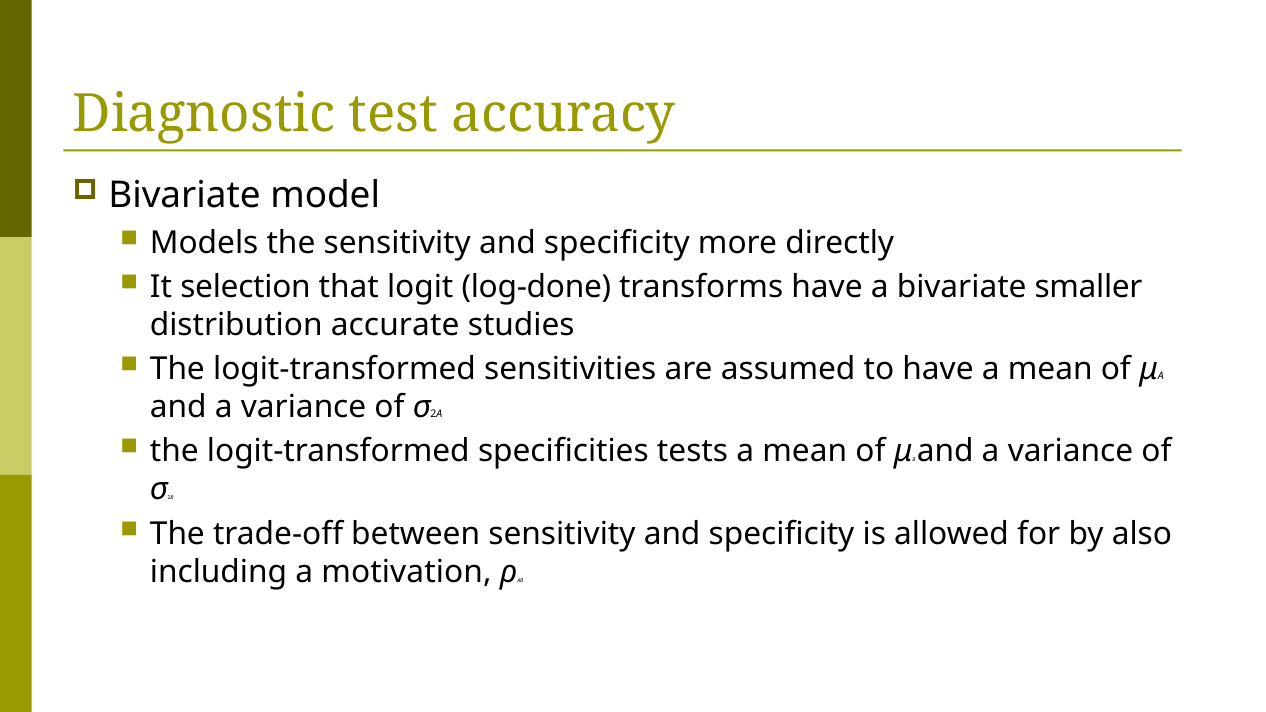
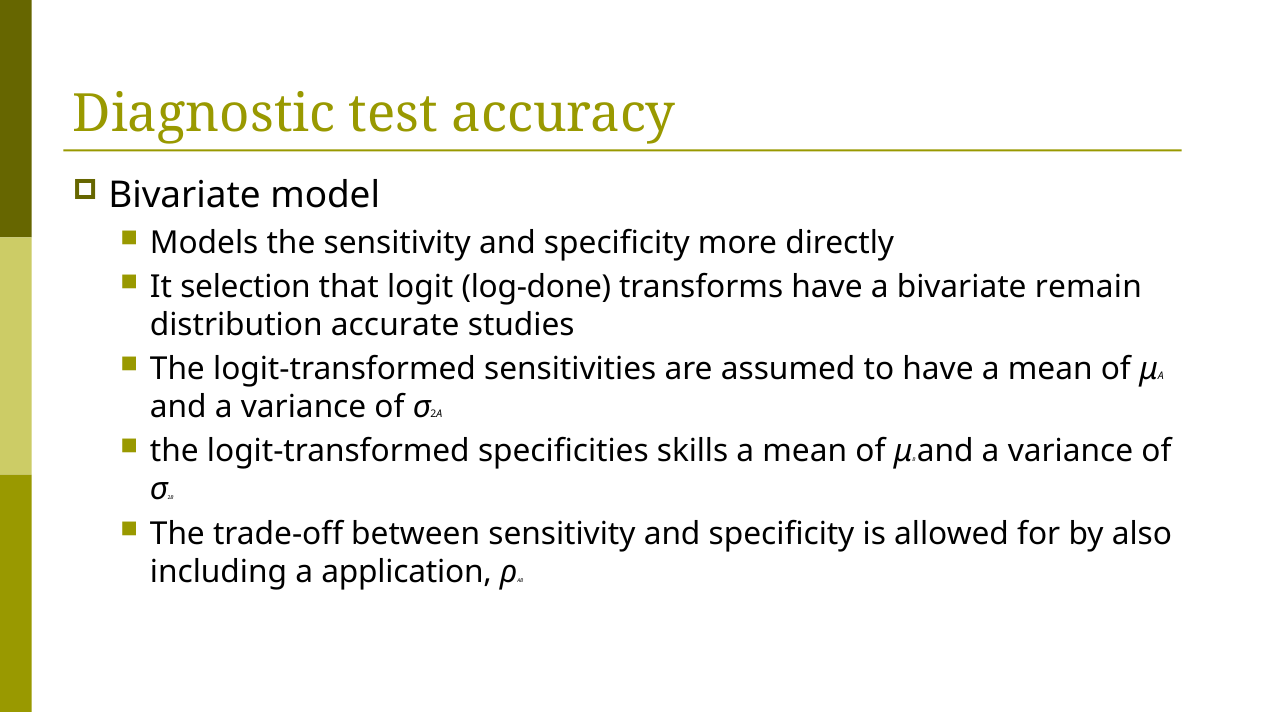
smaller: smaller -> remain
tests: tests -> skills
motivation: motivation -> application
